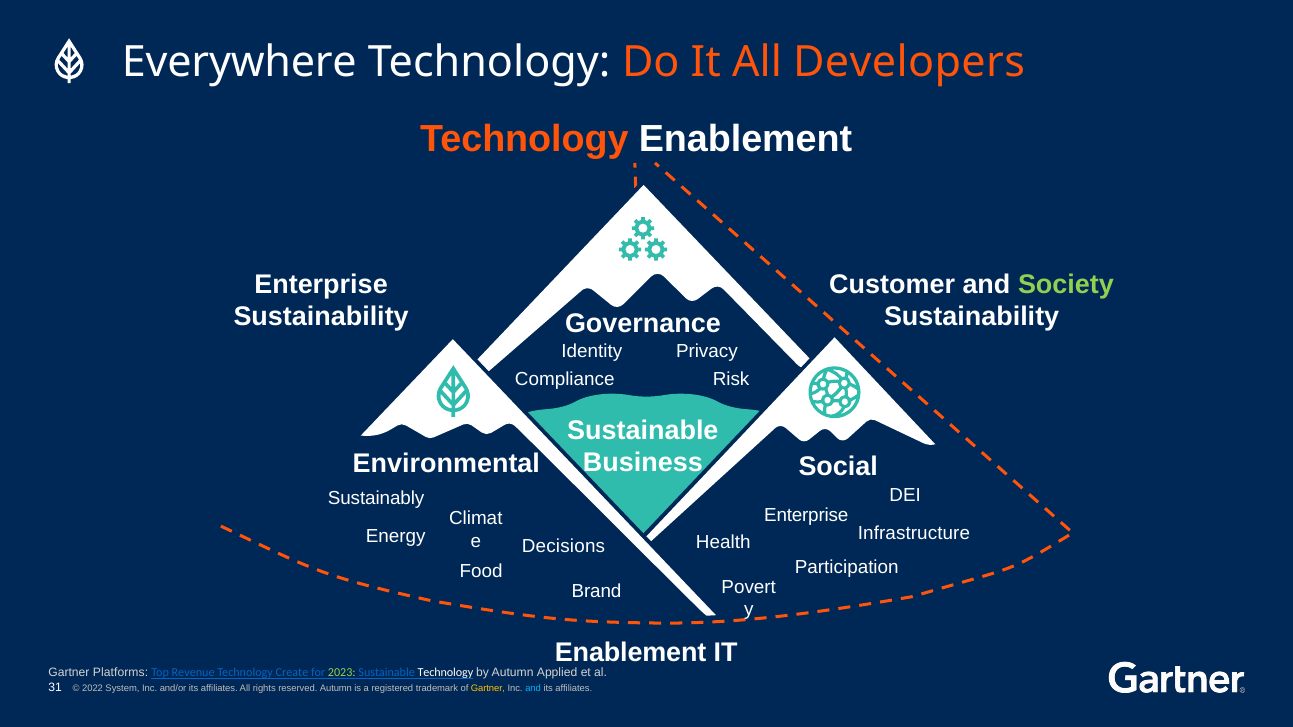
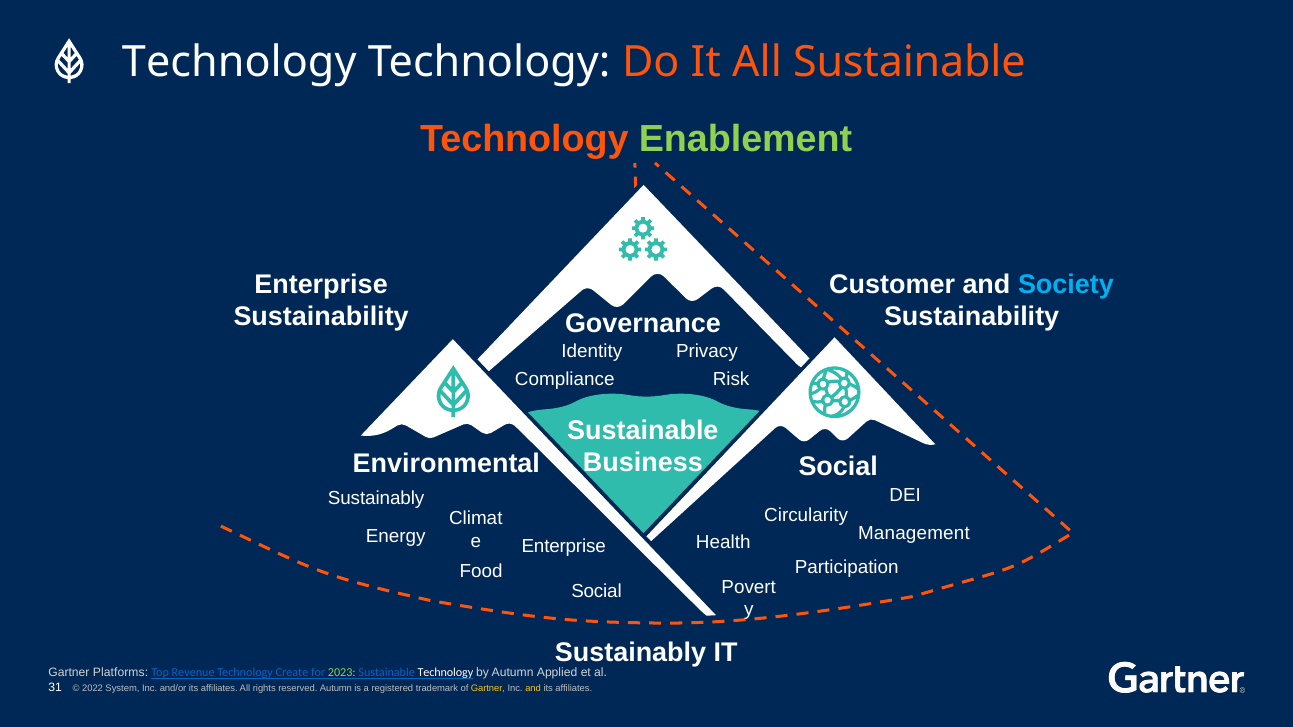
Everywhere at (239, 62): Everywhere -> Technology
All Developers: Developers -> Sustainable
Enablement at (746, 139) colour: white -> light green
Society colour: light green -> light blue
Enterprise at (806, 515): Enterprise -> Circularity
Energy Decisions: Decisions -> Enterprise
Infrastructure: Infrastructure -> Management
Brand at (596, 592): Brand -> Social
Enablement at (631, 653): Enablement -> Sustainably
and at (533, 689) colour: light blue -> yellow
